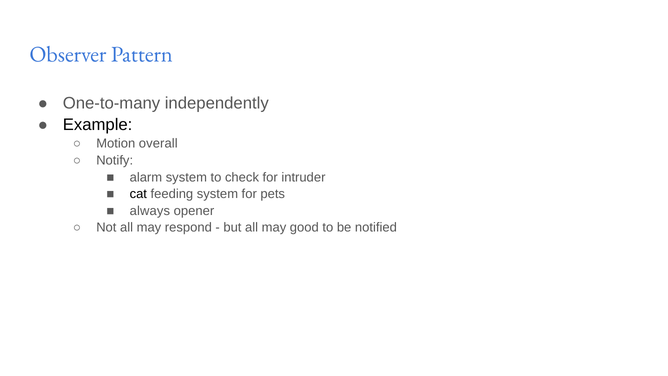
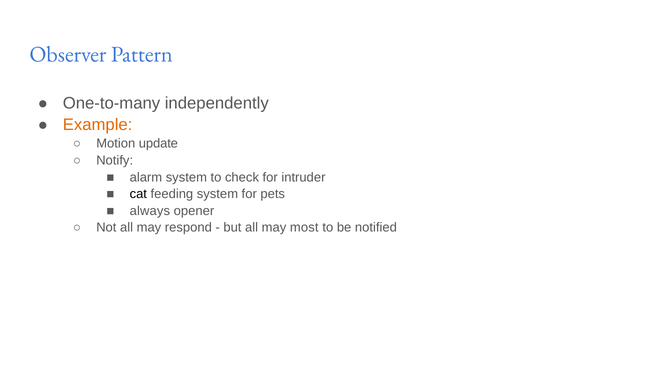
Example colour: black -> orange
overall: overall -> update
good: good -> most
